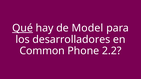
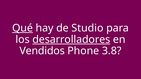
Model: Model -> Studio
desarrolladores underline: none -> present
Common: Common -> Vendidos
2.2: 2.2 -> 3.8
